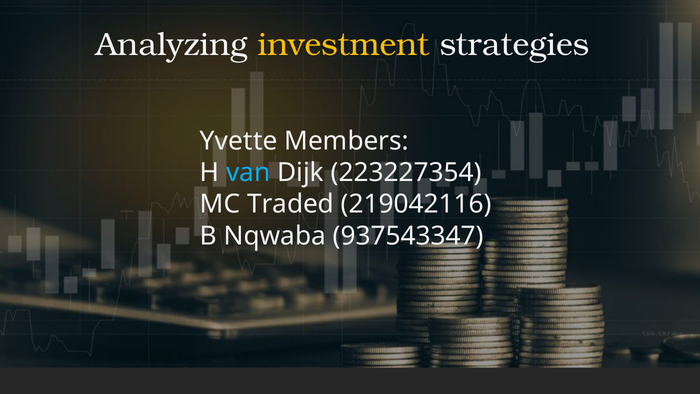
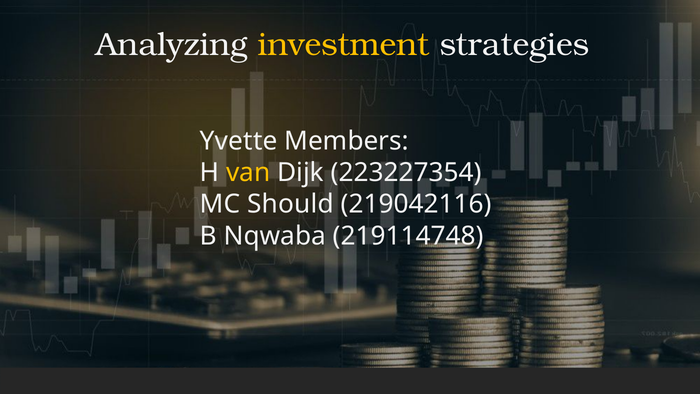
van colour: light blue -> yellow
Traded: Traded -> Should
937543347: 937543347 -> 219114748
